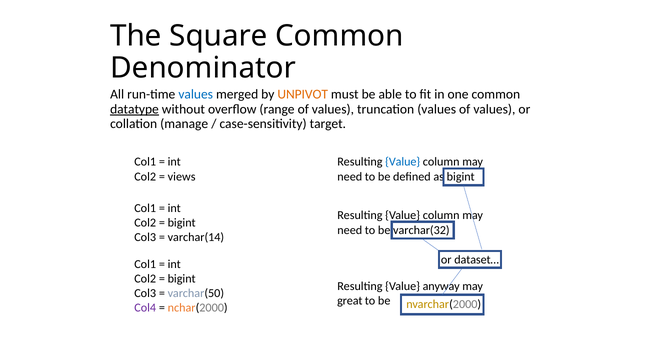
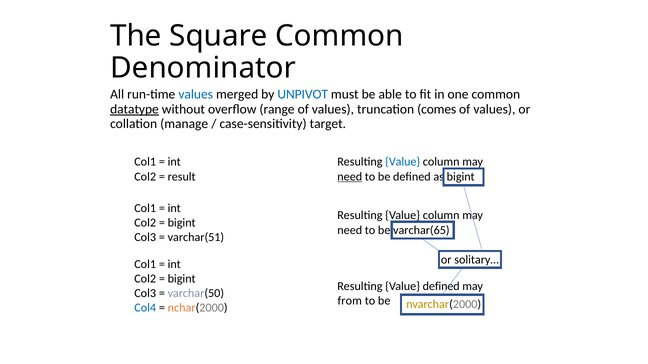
UNPIVOT colour: orange -> blue
truncation values: values -> comes
views: views -> result
need at (350, 177) underline: none -> present
varchar(32: varchar(32 -> varchar(65
varchar(14: varchar(14 -> varchar(51
dataset…: dataset… -> solitary…
Value anyway: anyway -> defined
great: great -> from
Col4 colour: purple -> blue
